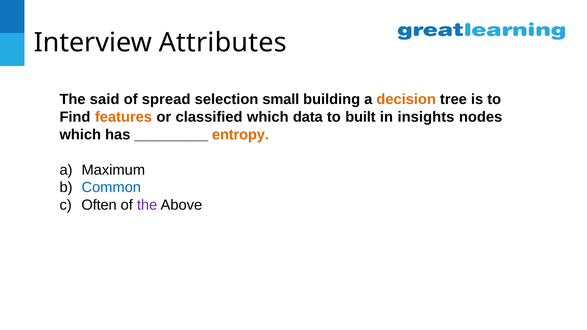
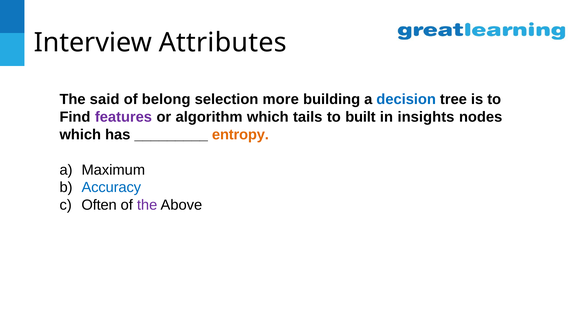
spread: spread -> belong
small: small -> more
decision colour: orange -> blue
features colour: orange -> purple
classified: classified -> algorithm
data: data -> tails
Common: Common -> Accuracy
